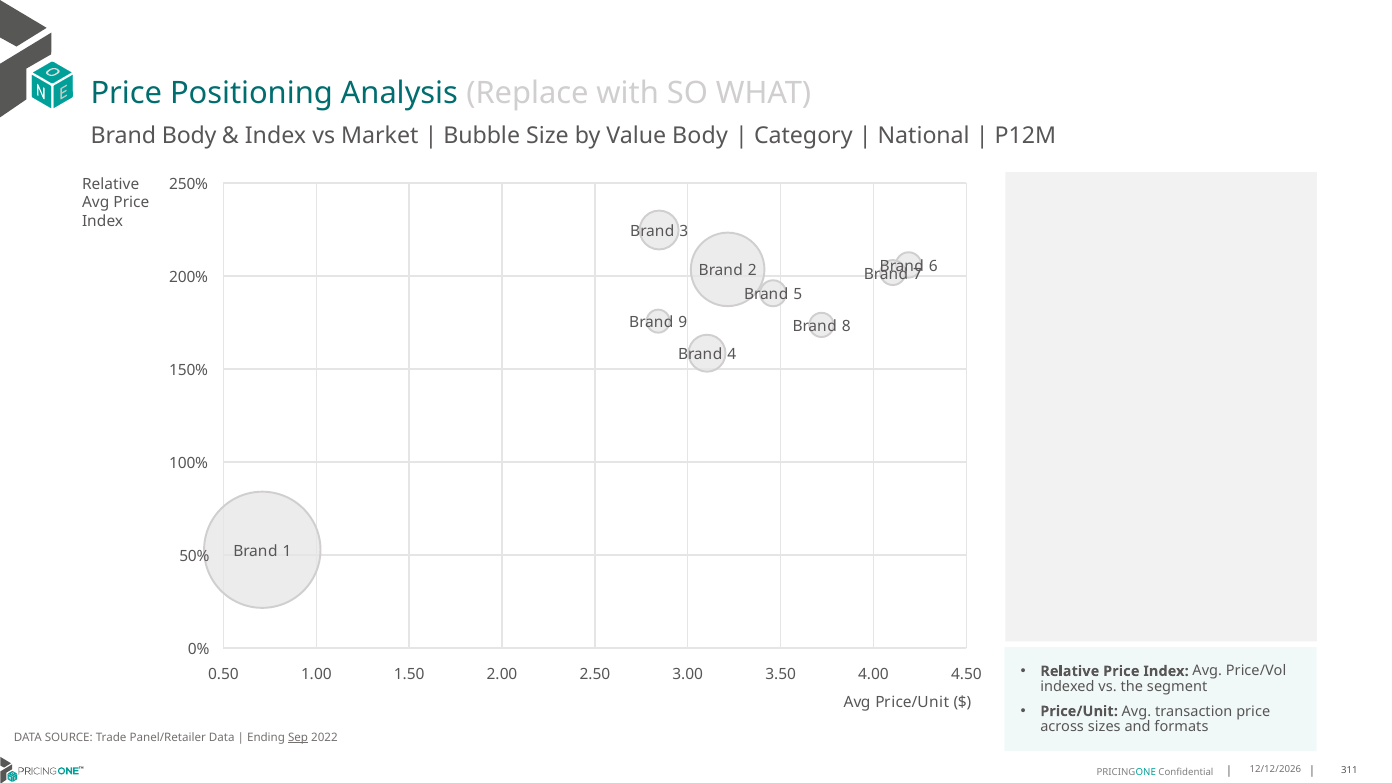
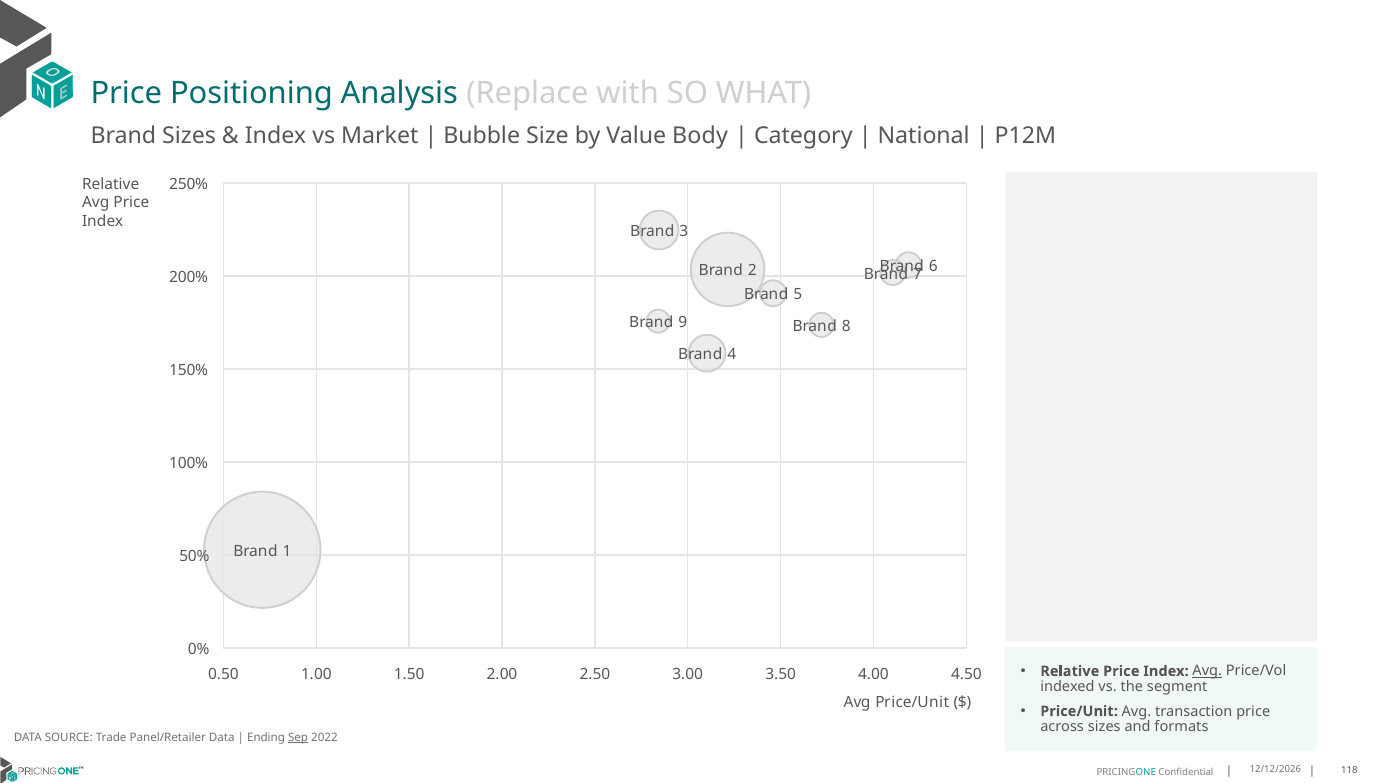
Brand Body: Body -> Sizes
Avg at (1207, 671) underline: none -> present
311: 311 -> 118
